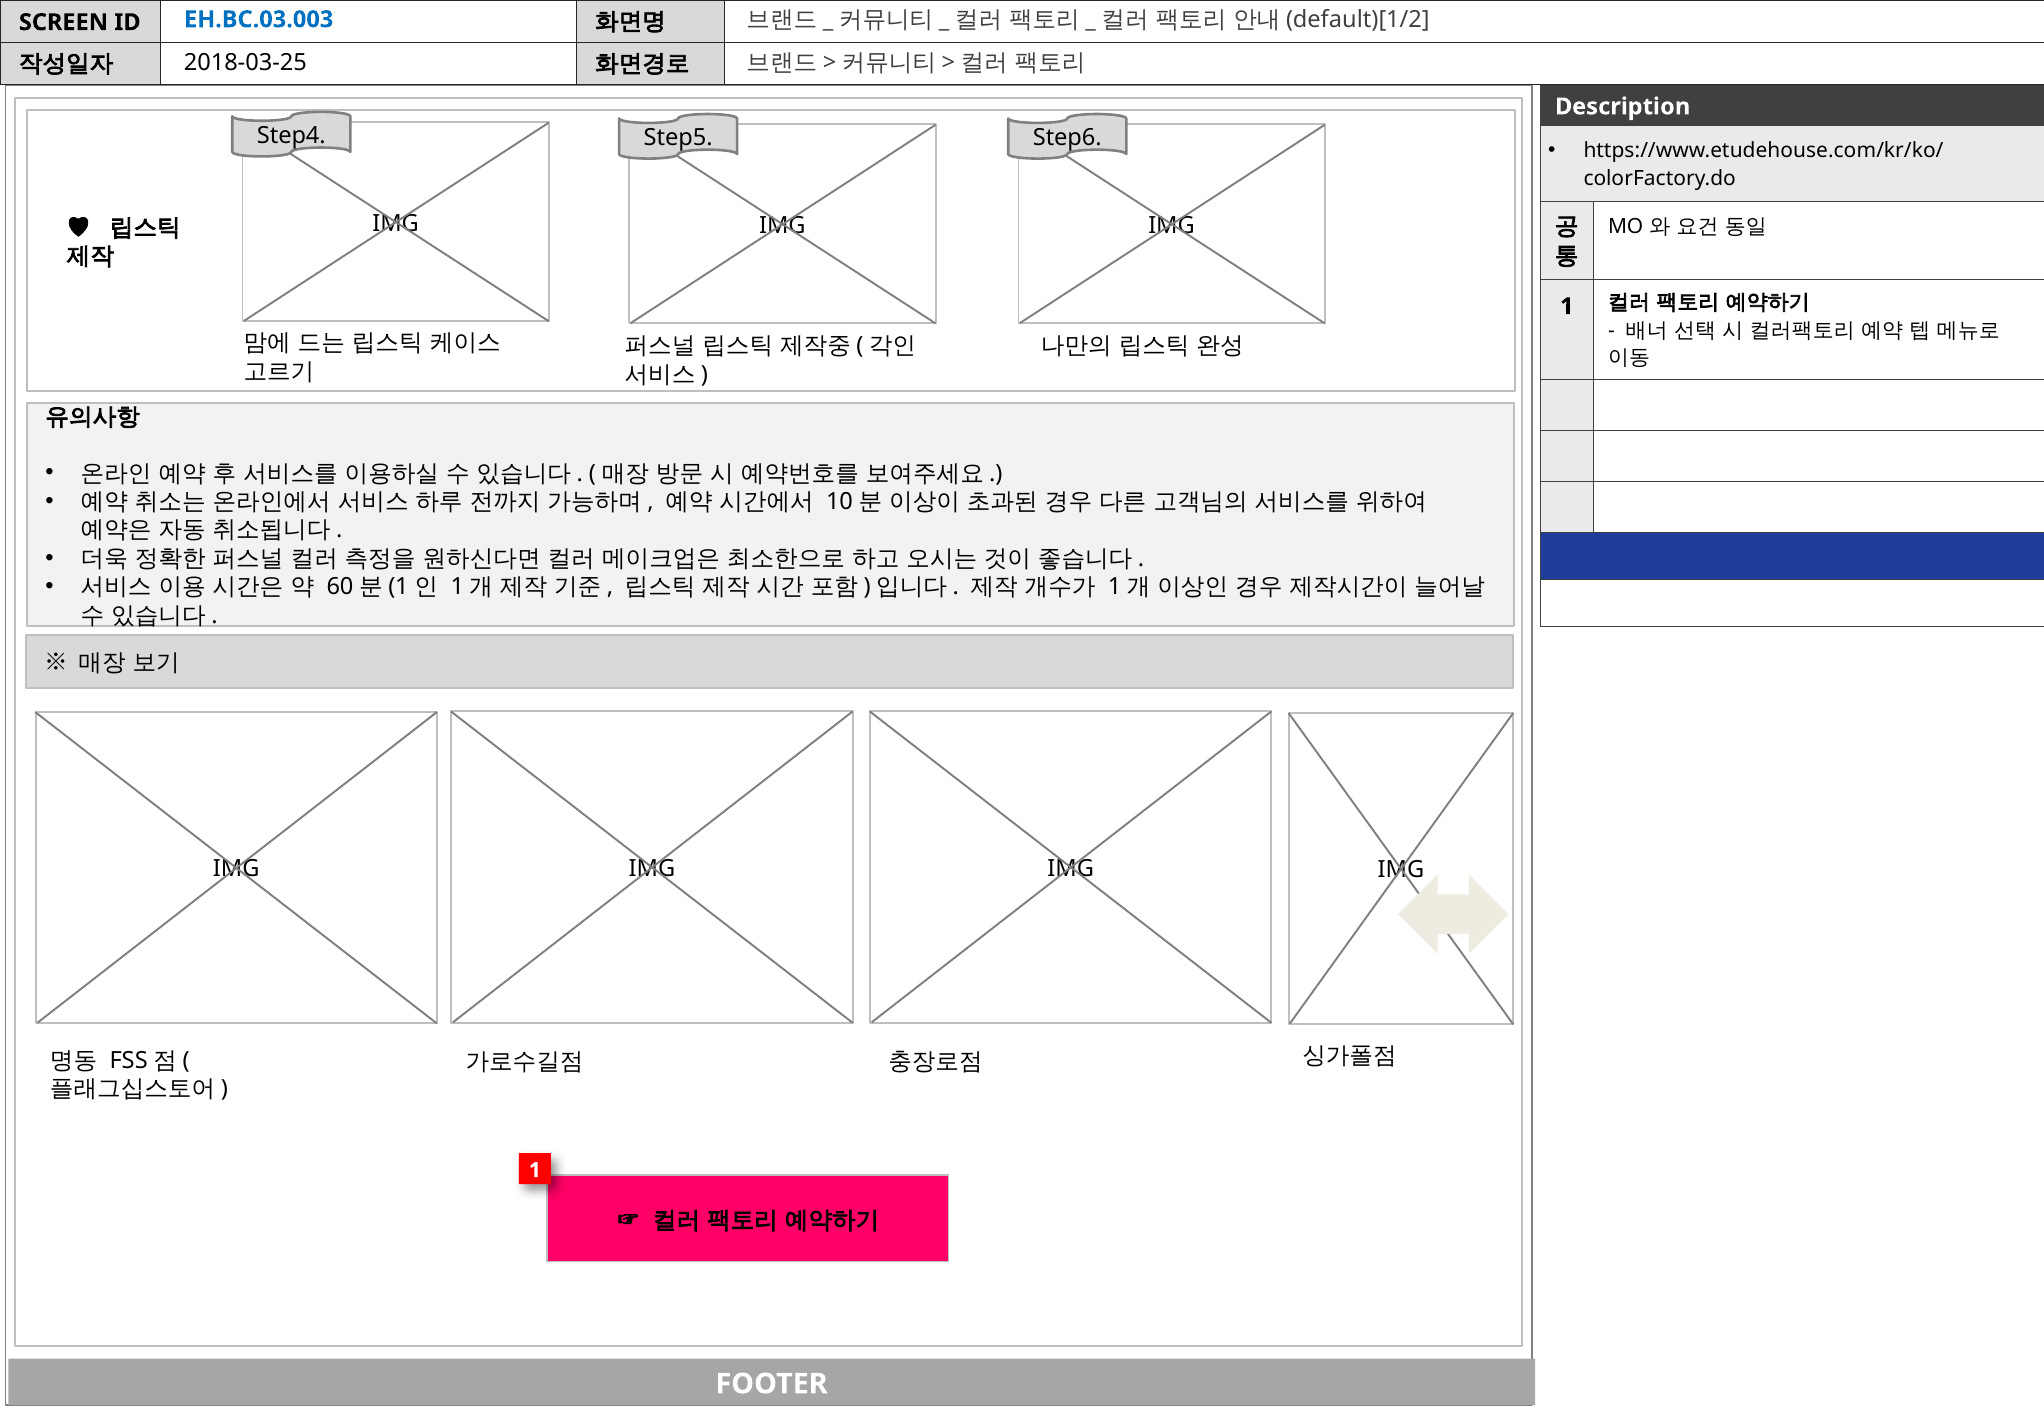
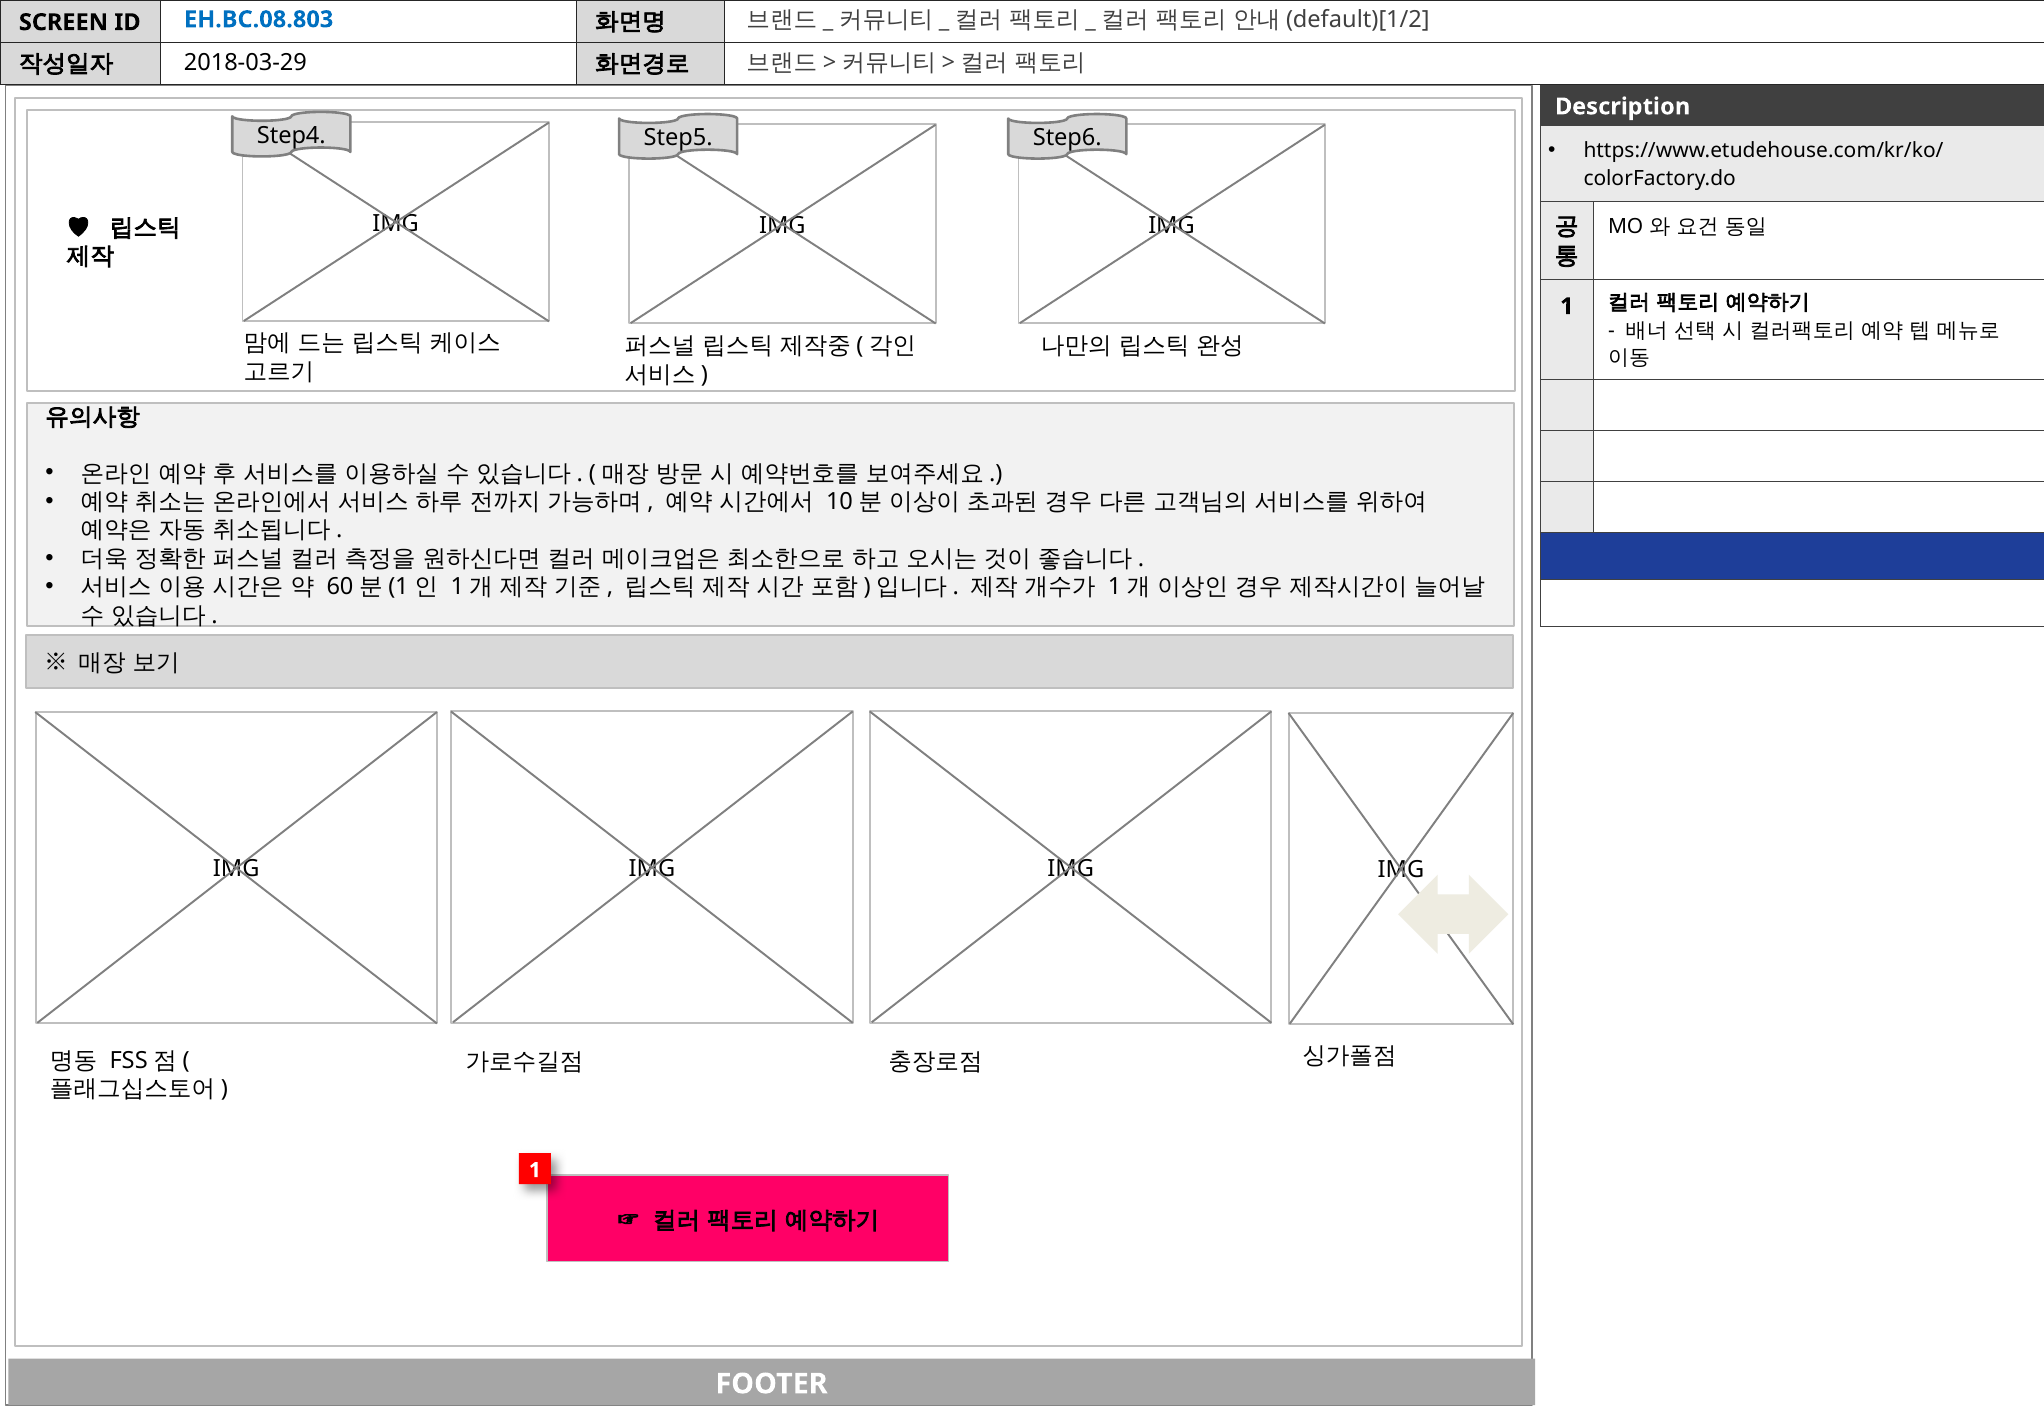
EH.BC.03.003: EH.BC.03.003 -> EH.BC.08.803
2018-03-25: 2018-03-25 -> 2018-03-29
